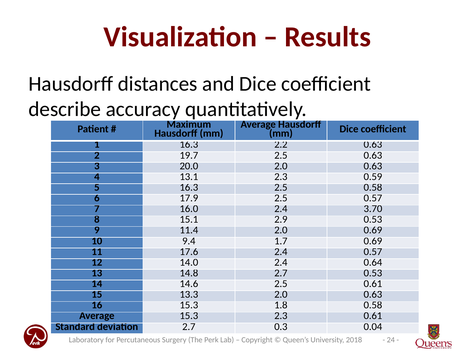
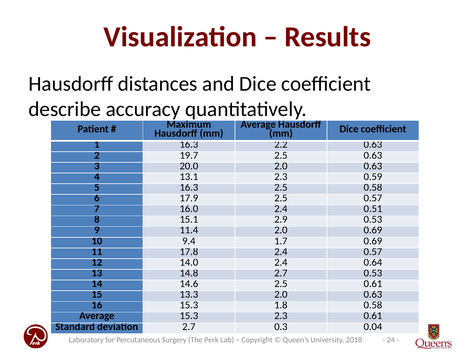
3.70: 3.70 -> 0.51
17.6: 17.6 -> 17.8
